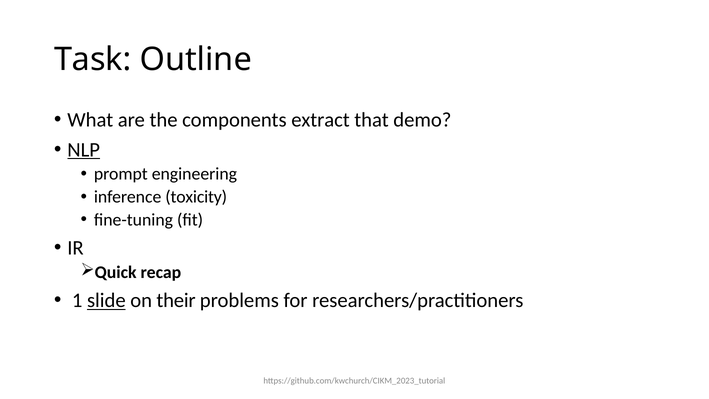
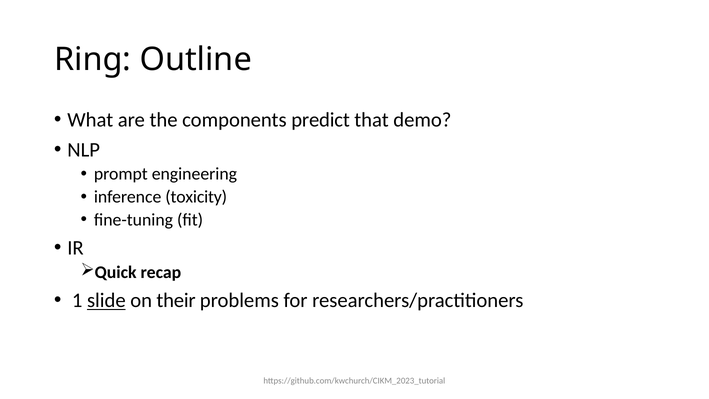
Task: Task -> Ring
extract: extract -> predict
NLP underline: present -> none
